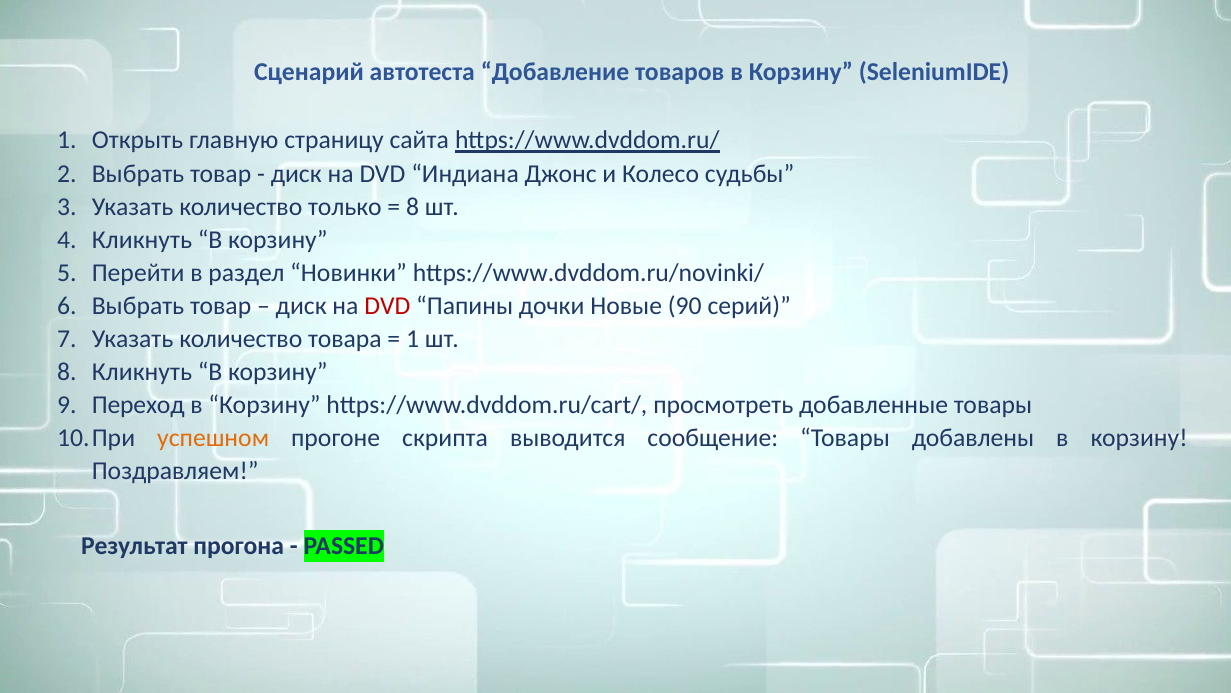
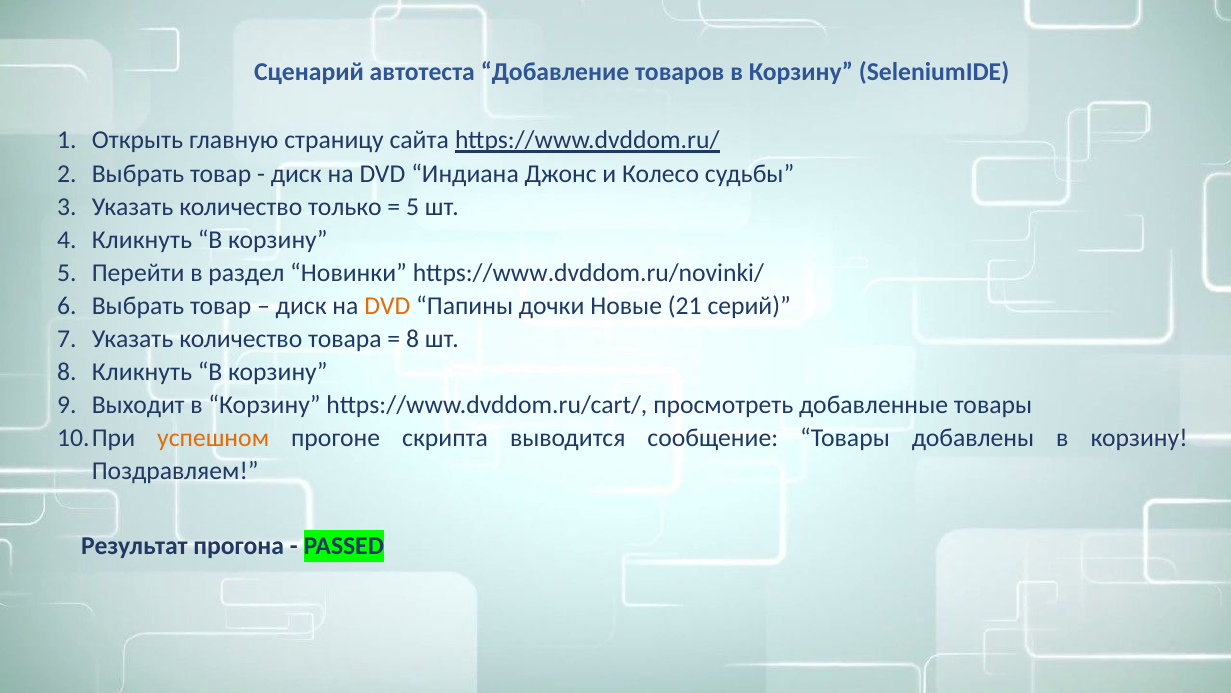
8 at (413, 207): 8 -> 5
DVD at (387, 306) colour: red -> orange
90: 90 -> 21
1 at (413, 338): 1 -> 8
Переход: Переход -> Выходит
